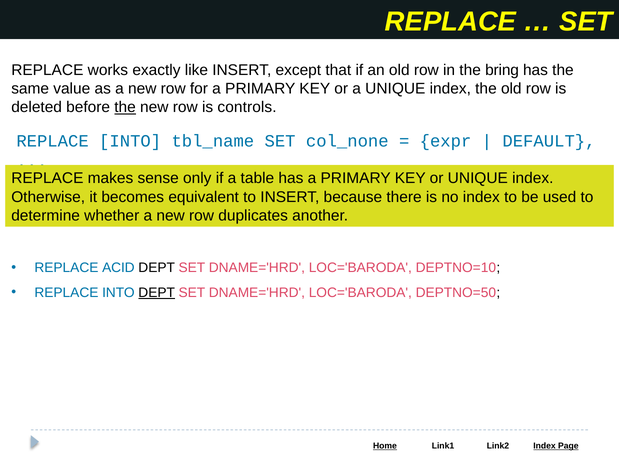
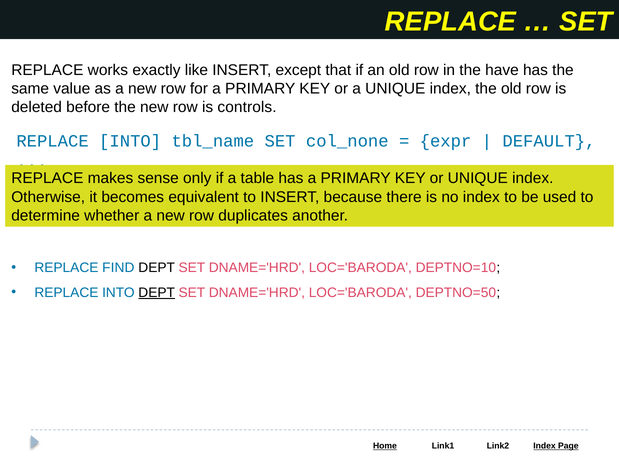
bring: bring -> have
the at (125, 107) underline: present -> none
ACID: ACID -> FIND
